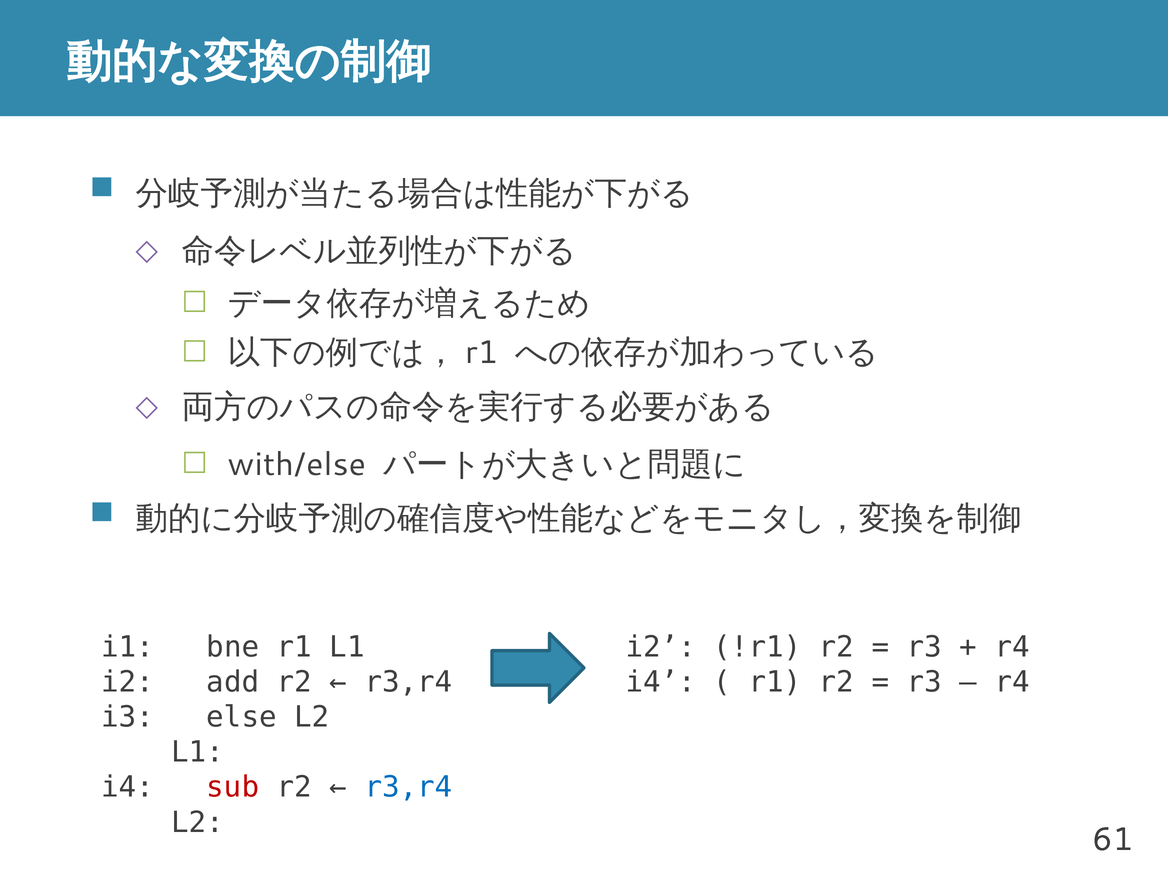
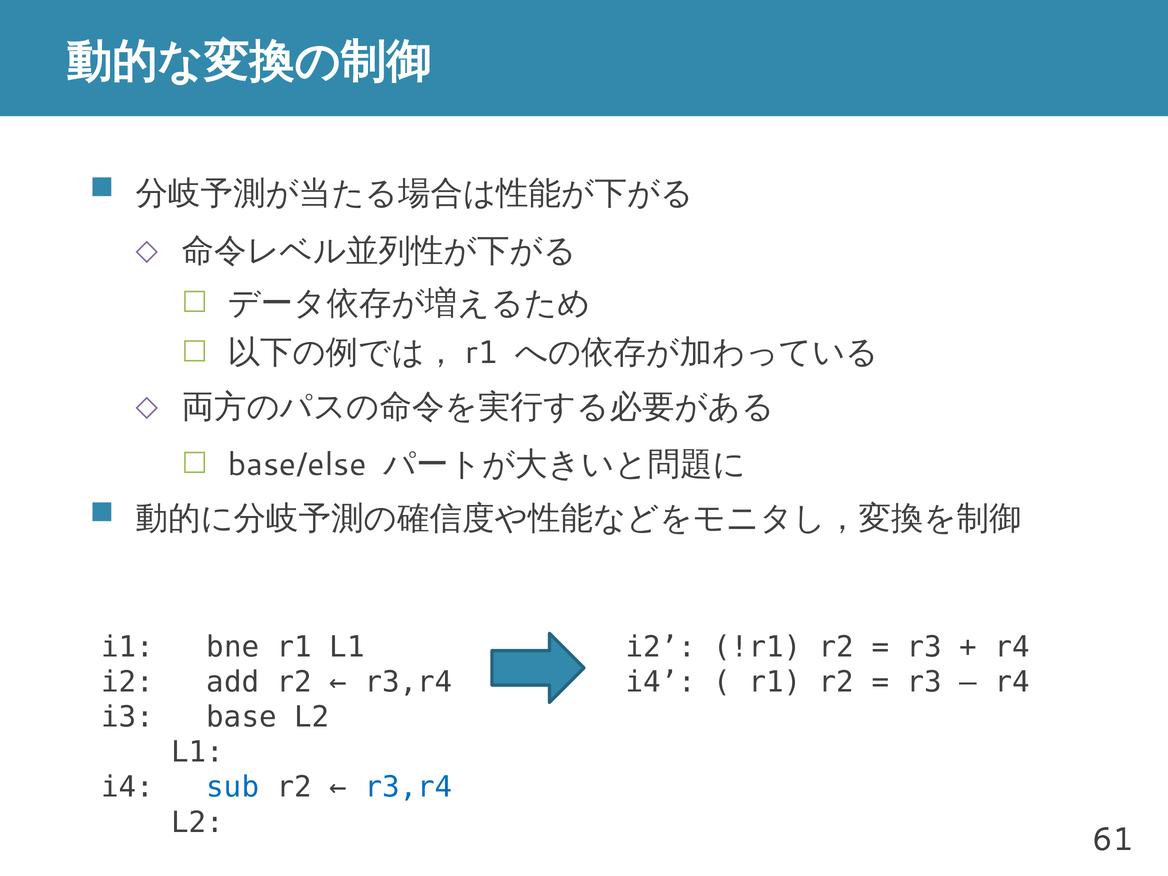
with/else: with/else -> base/else
else: else -> base
sub colour: red -> blue
